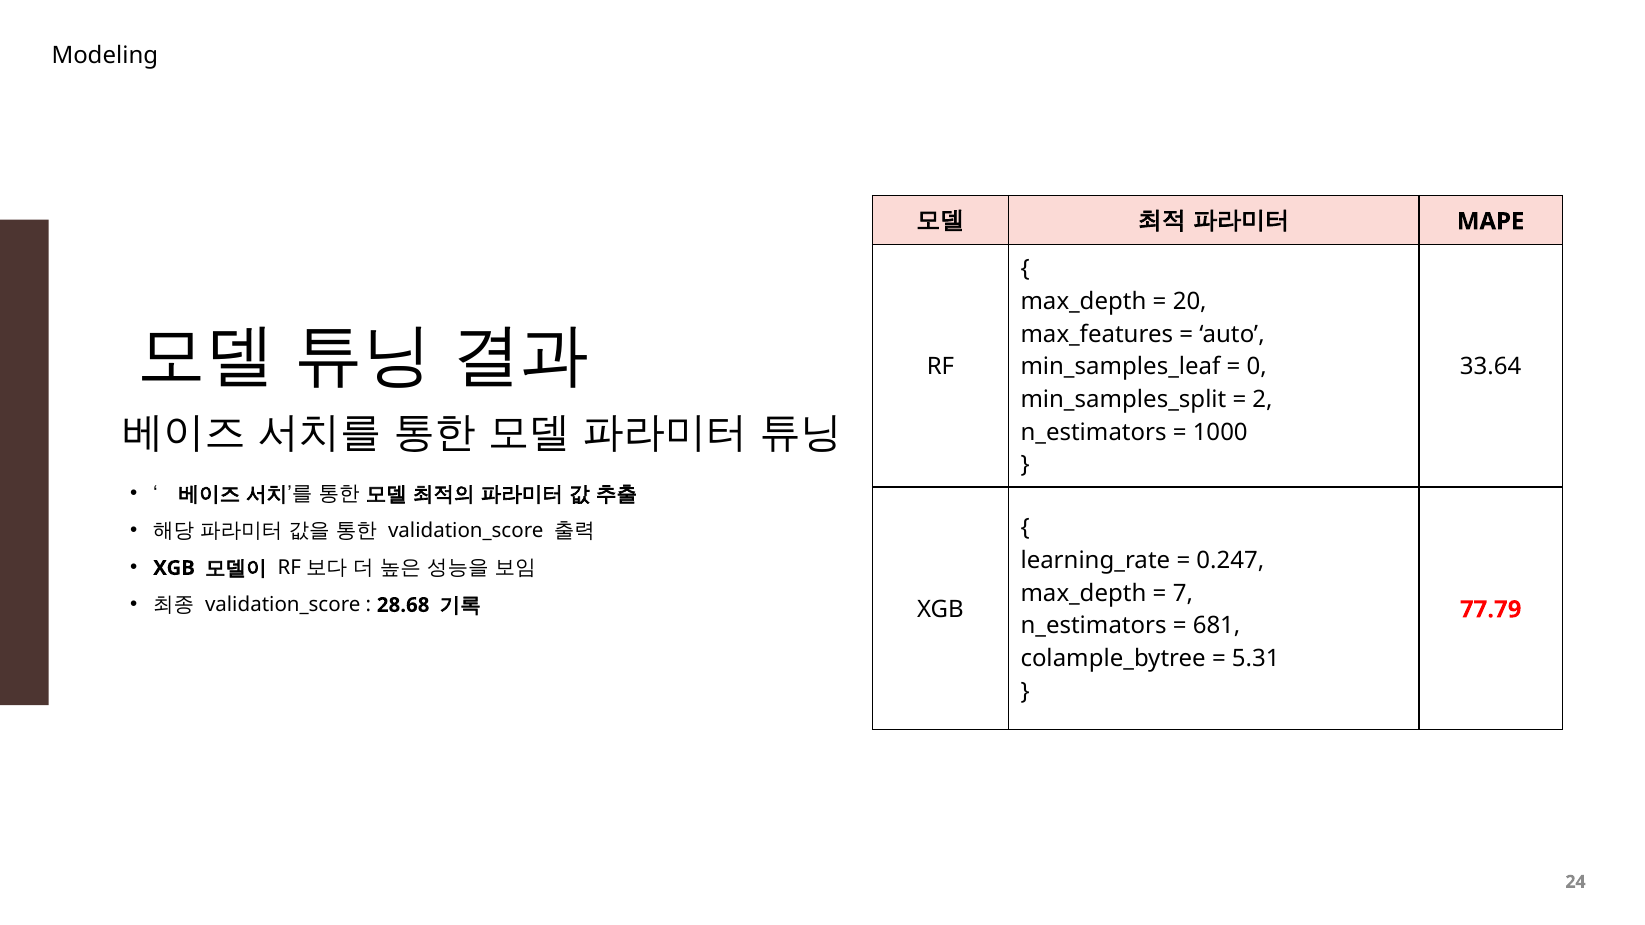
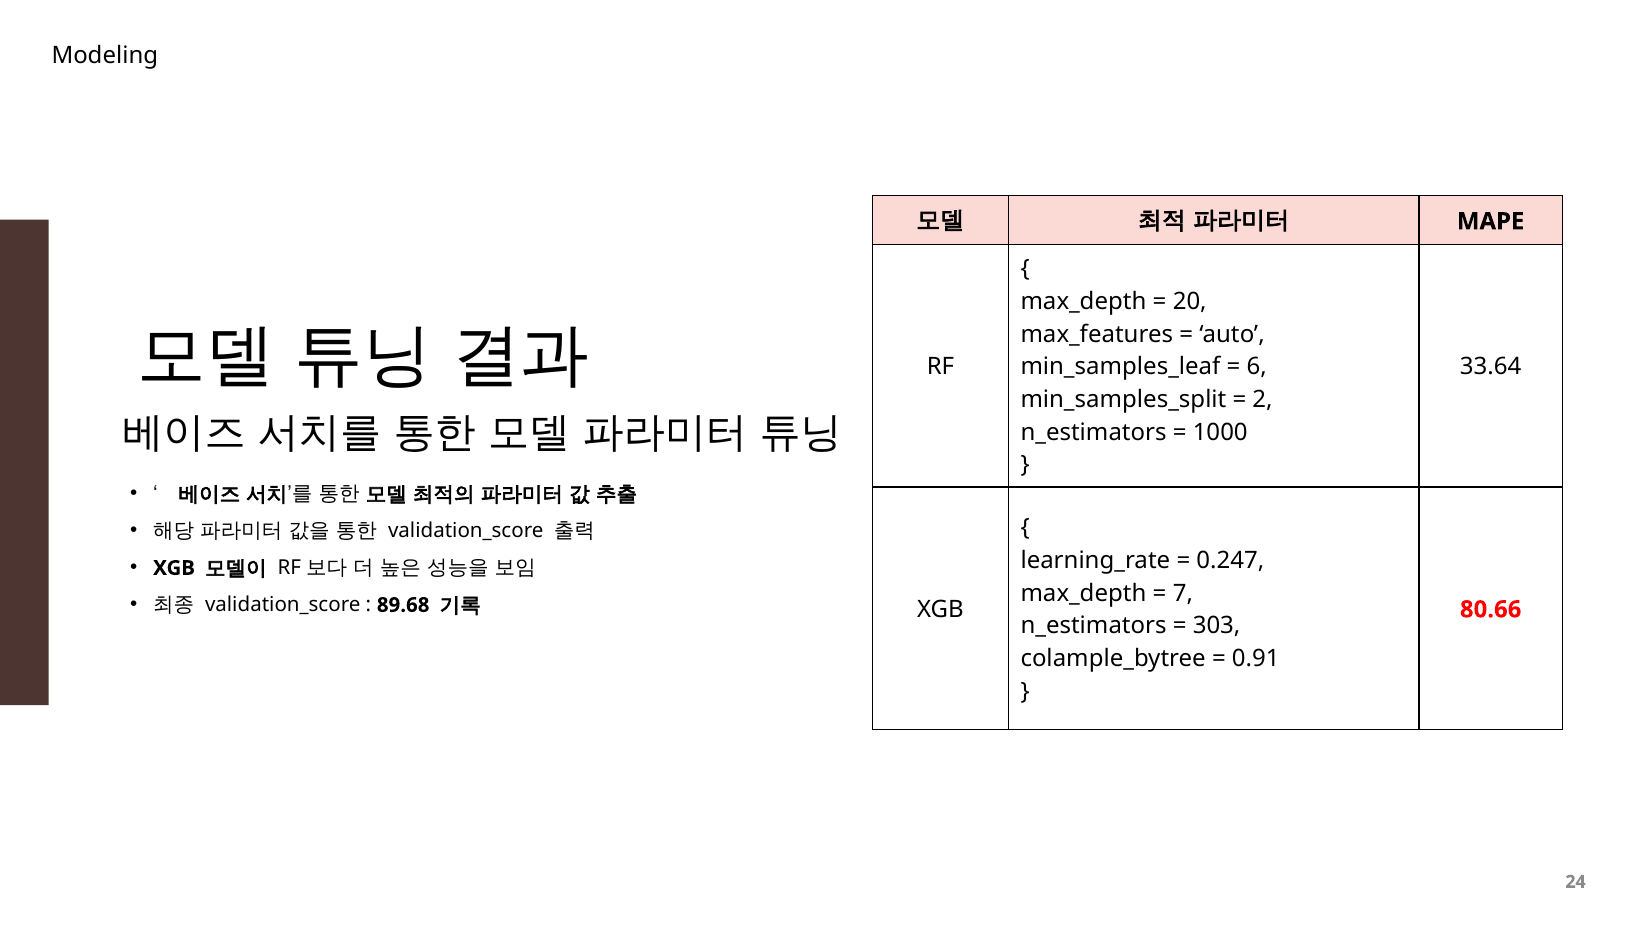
0: 0 -> 6
28.68: 28.68 -> 89.68
77.79: 77.79 -> 80.66
681: 681 -> 303
5.31: 5.31 -> 0.91
